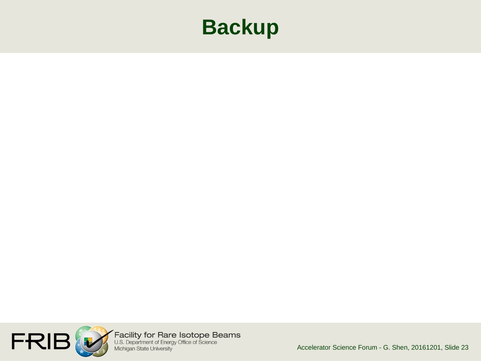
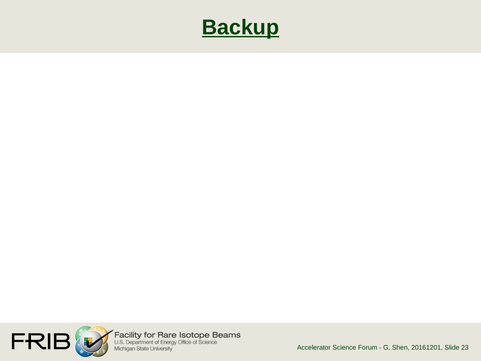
Backup underline: none -> present
